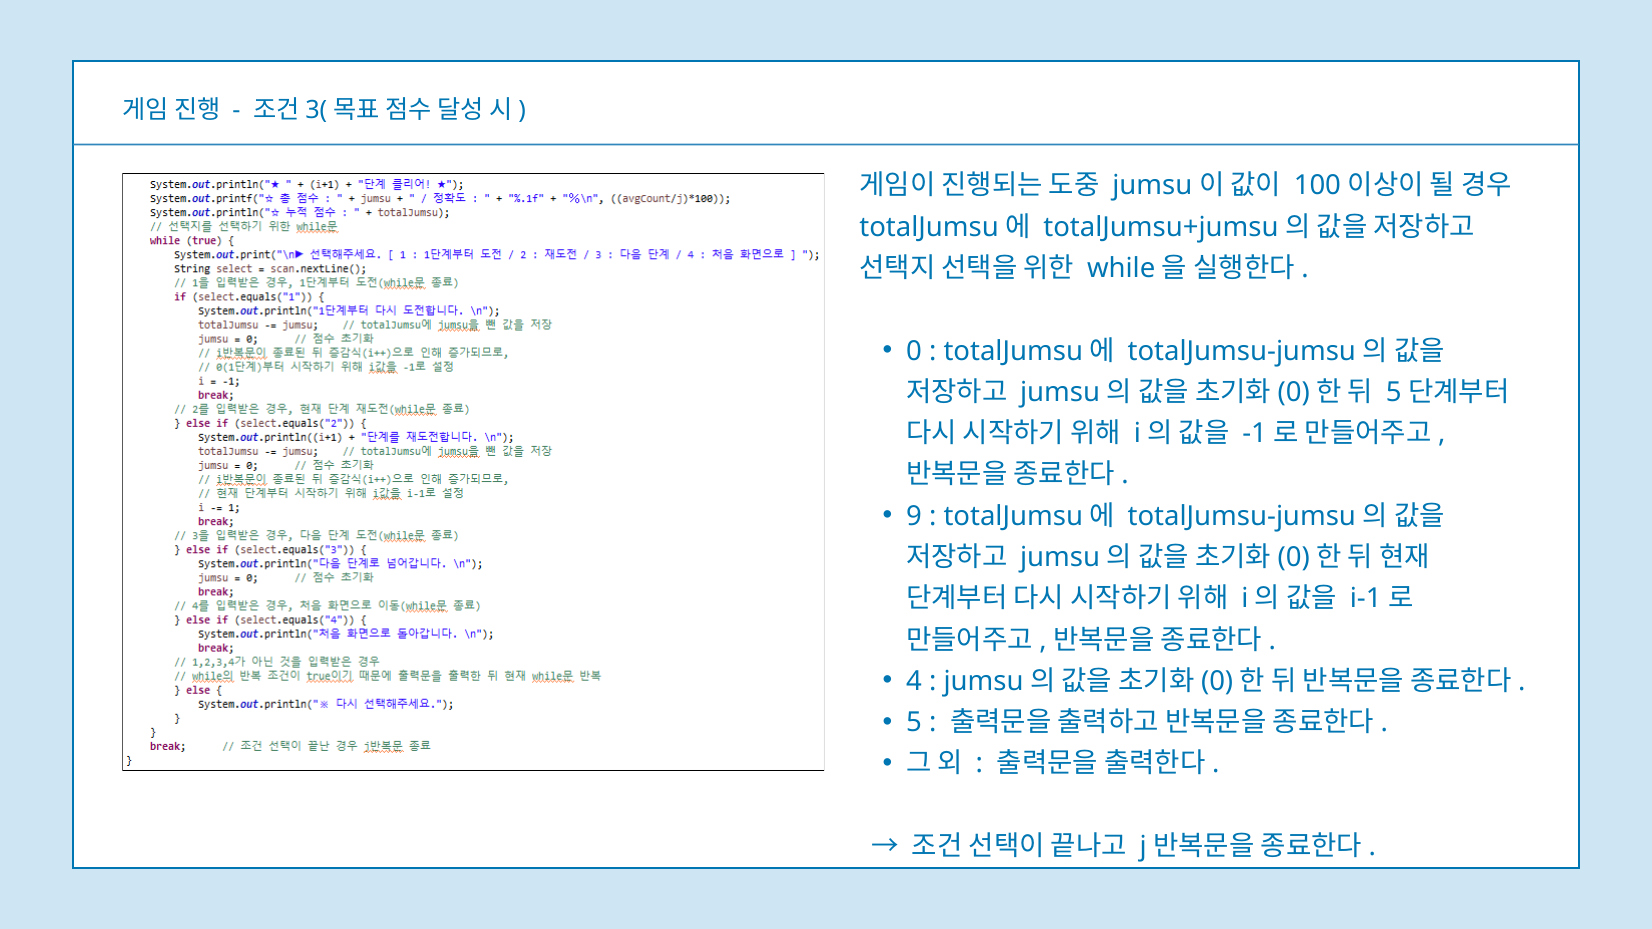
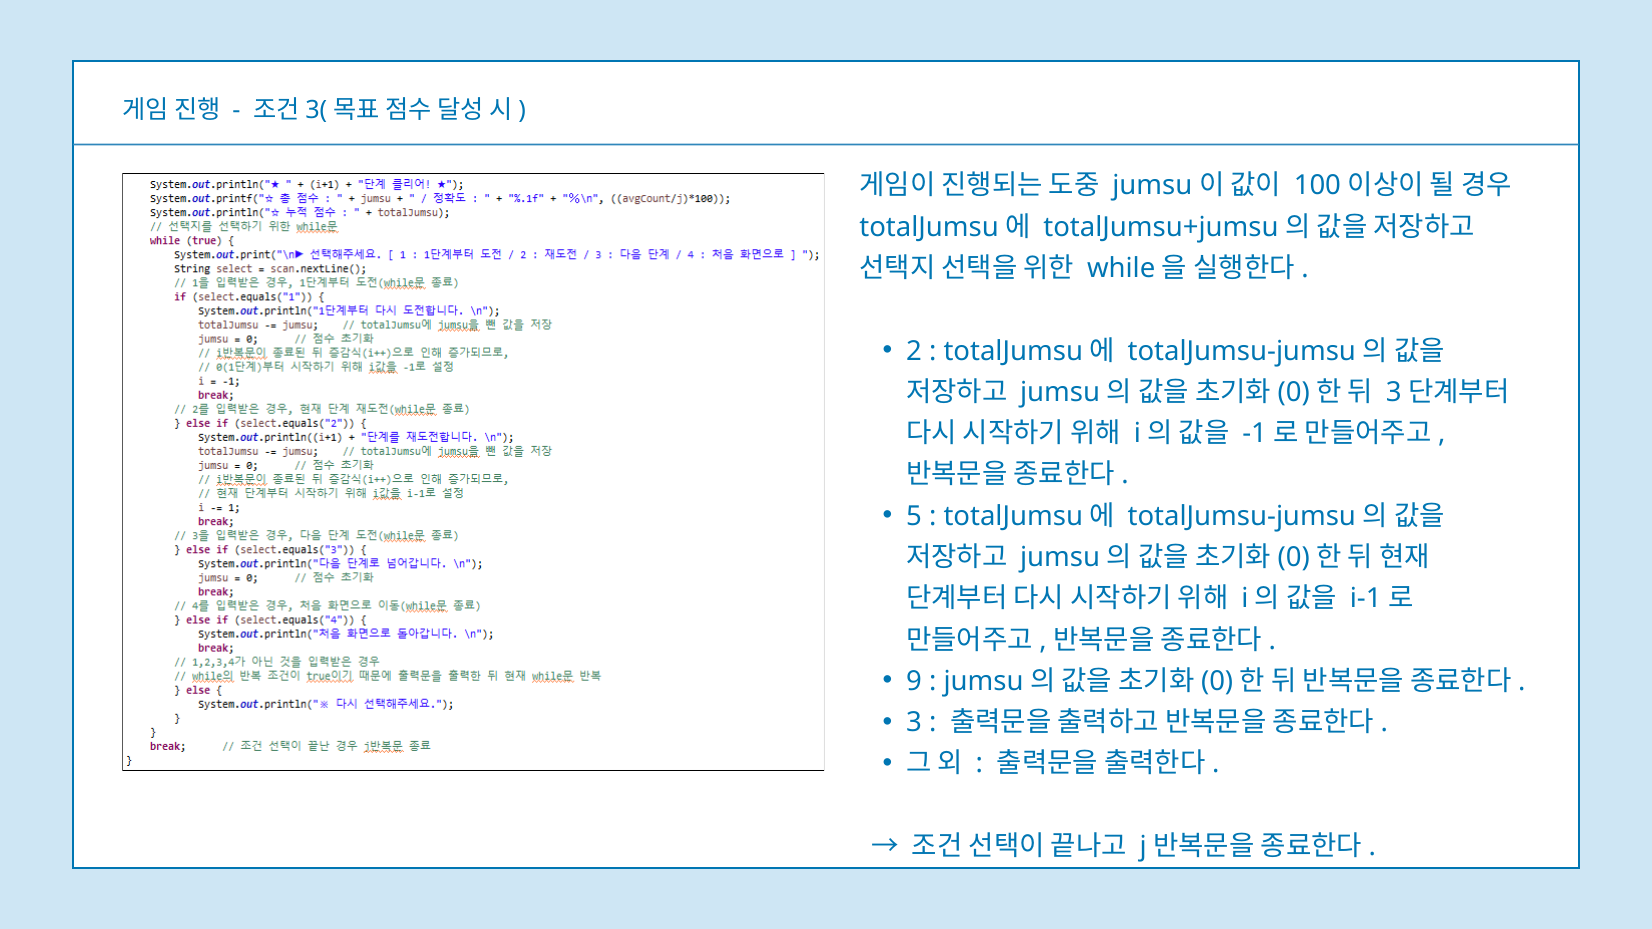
0 at (914, 351): 0 -> 2
5 at (1394, 392): 5 -> 3
9: 9 -> 5
4: 4 -> 9
5 at (914, 723): 5 -> 3
